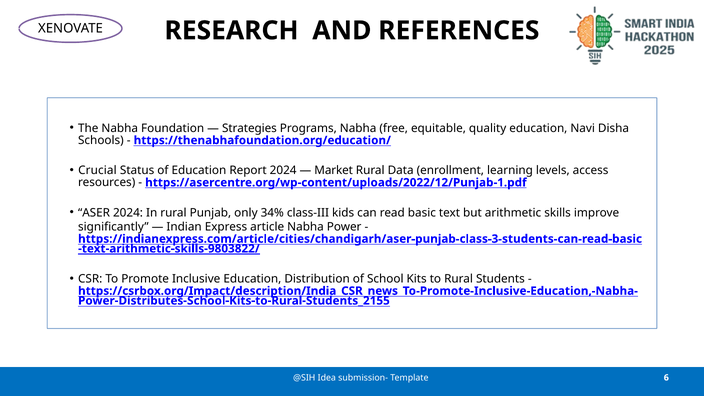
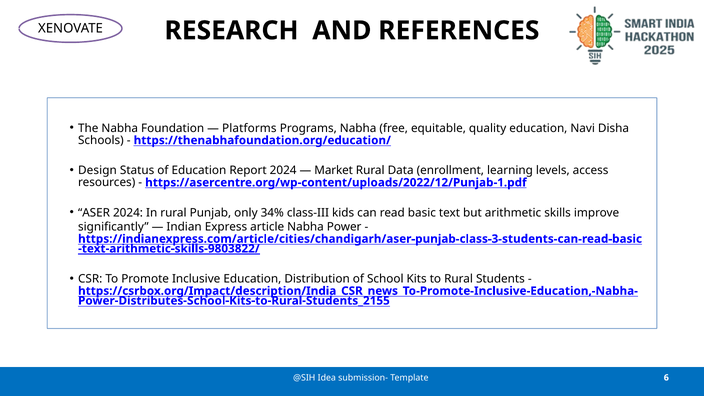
Strategies: Strategies -> Platforms
Crucial: Crucial -> Design
